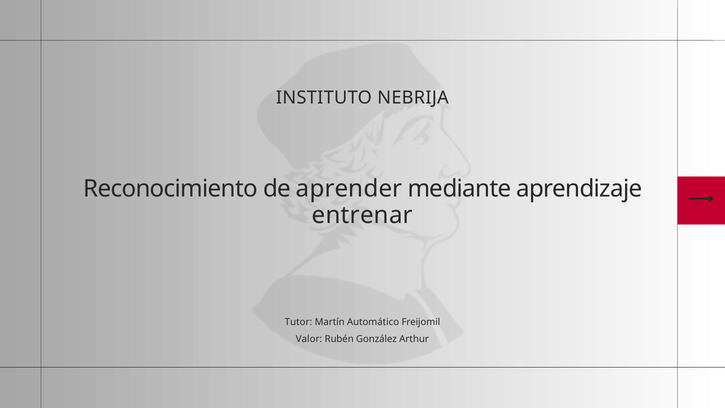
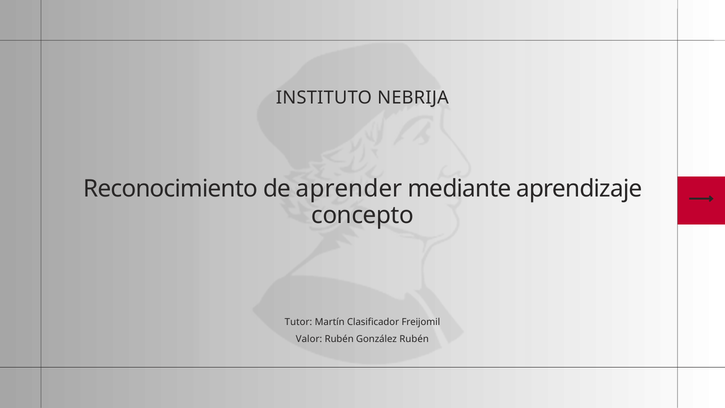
entrenar: entrenar -> concepto
Automático: Automático -> Clasificador
González Arthur: Arthur -> Rubén
